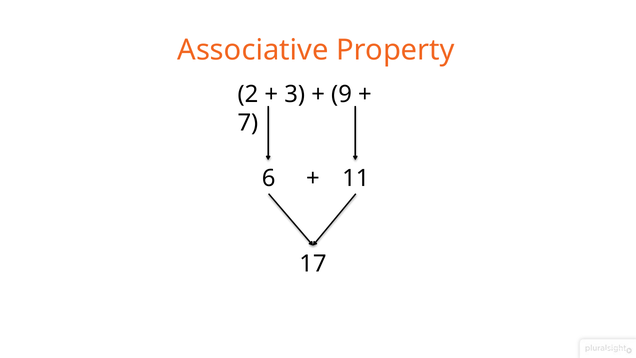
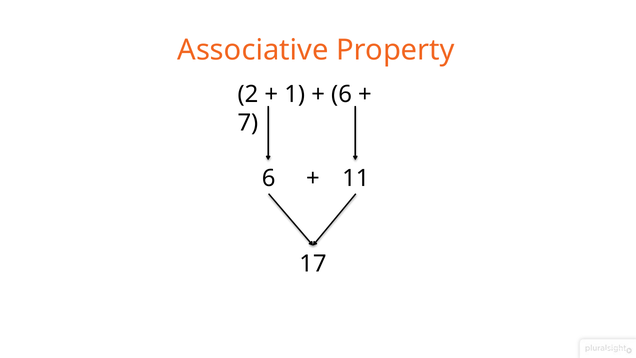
3: 3 -> 1
9 at (342, 94): 9 -> 6
